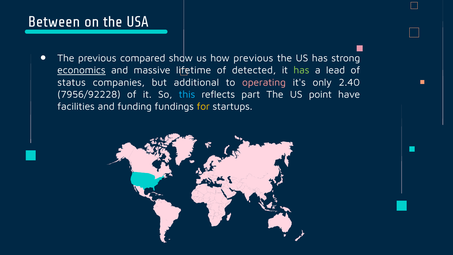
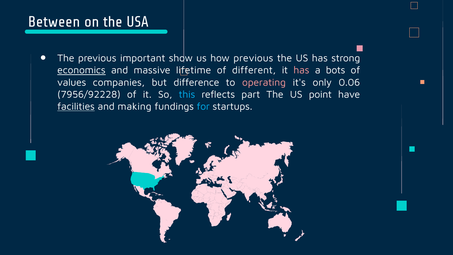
compared: compared -> important
detected: detected -> different
has at (301, 70) colour: light green -> pink
lead: lead -> bots
status: status -> values
additional: additional -> difference
2.40: 2.40 -> 0.06
facilities underline: none -> present
funding: funding -> making
for colour: yellow -> light blue
